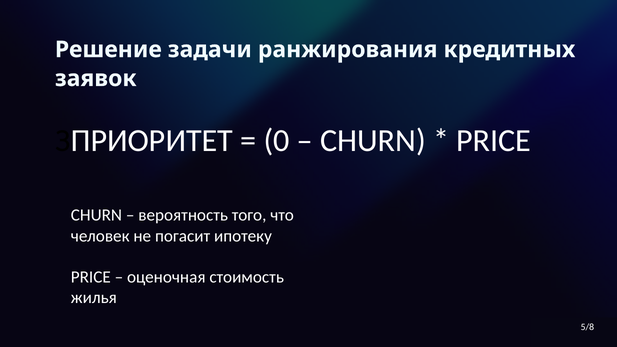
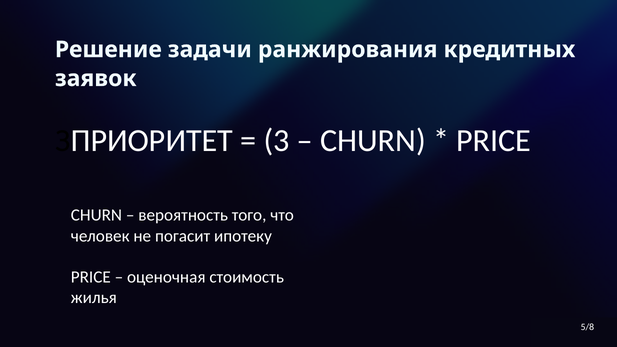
0: 0 -> 3
